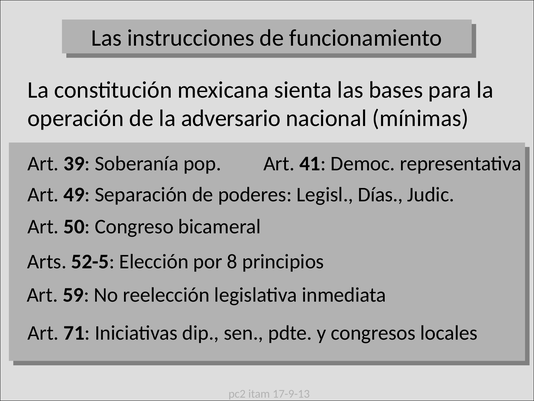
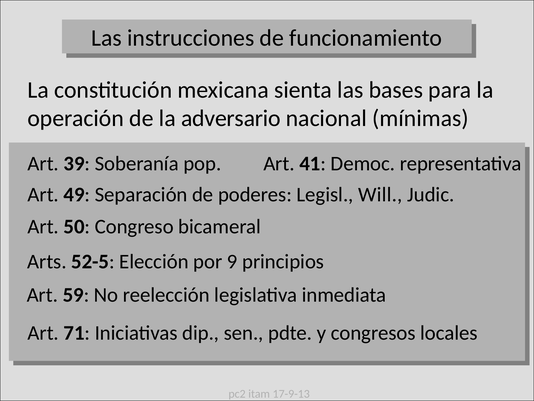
Días: Días -> Will
8: 8 -> 9
